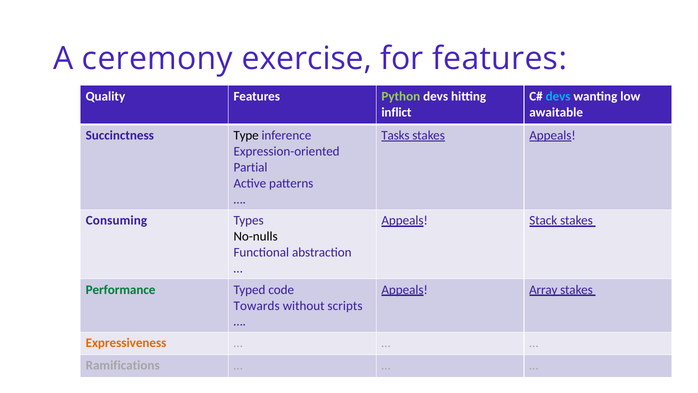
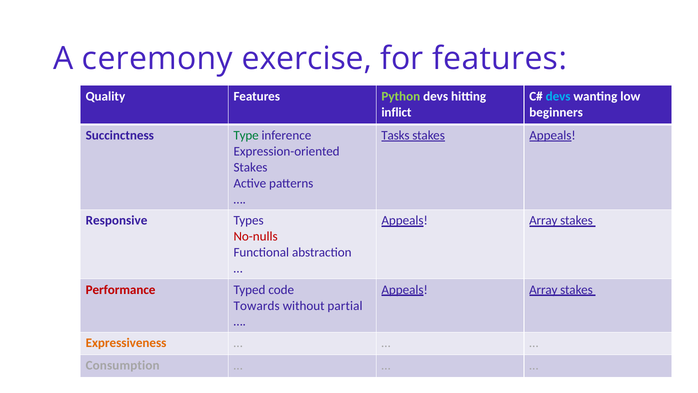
awaitable: awaitable -> beginners
Type colour: black -> green
Partial at (250, 167): Partial -> Stakes
Consuming: Consuming -> Responsive
Stack at (543, 220): Stack -> Array
No-nulls colour: black -> red
Performance colour: green -> red
scripts: scripts -> partial
Ramifications: Ramifications -> Consumption
